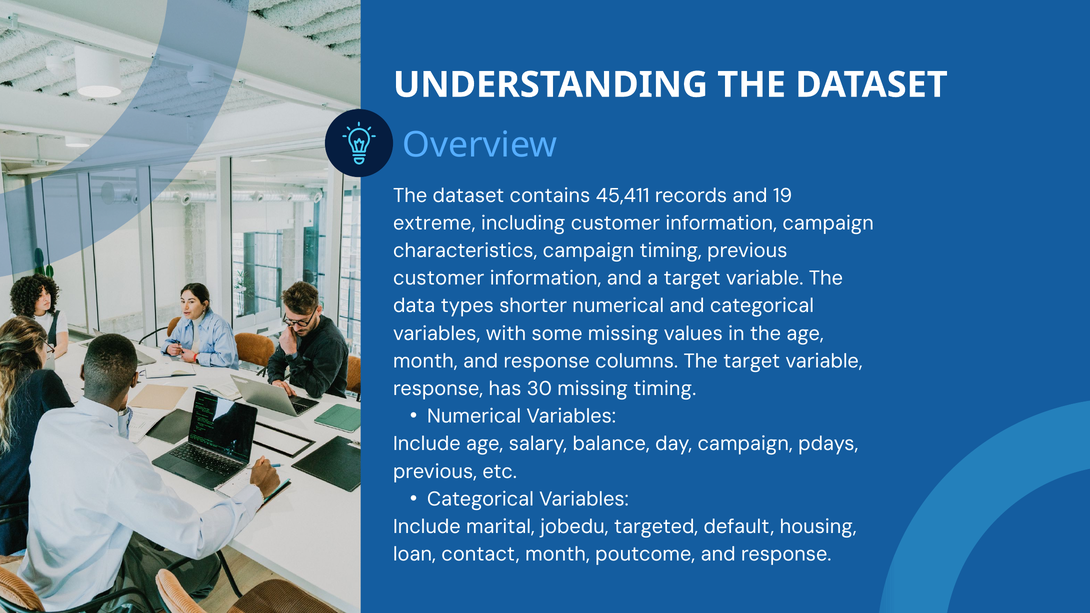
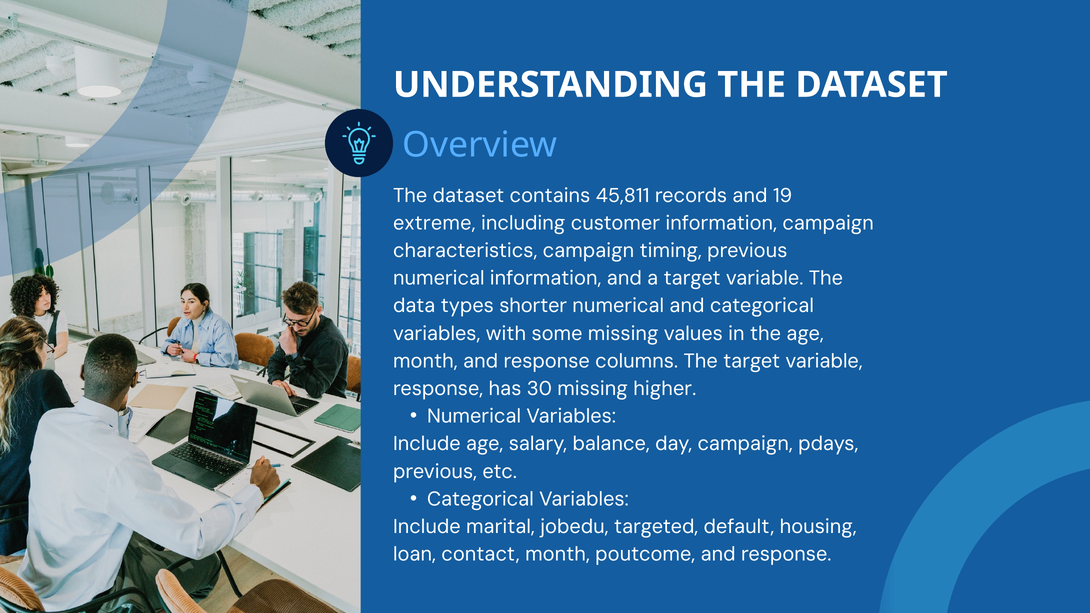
45,411: 45,411 -> 45,811
customer at (439, 278): customer -> numerical
missing timing: timing -> higher
